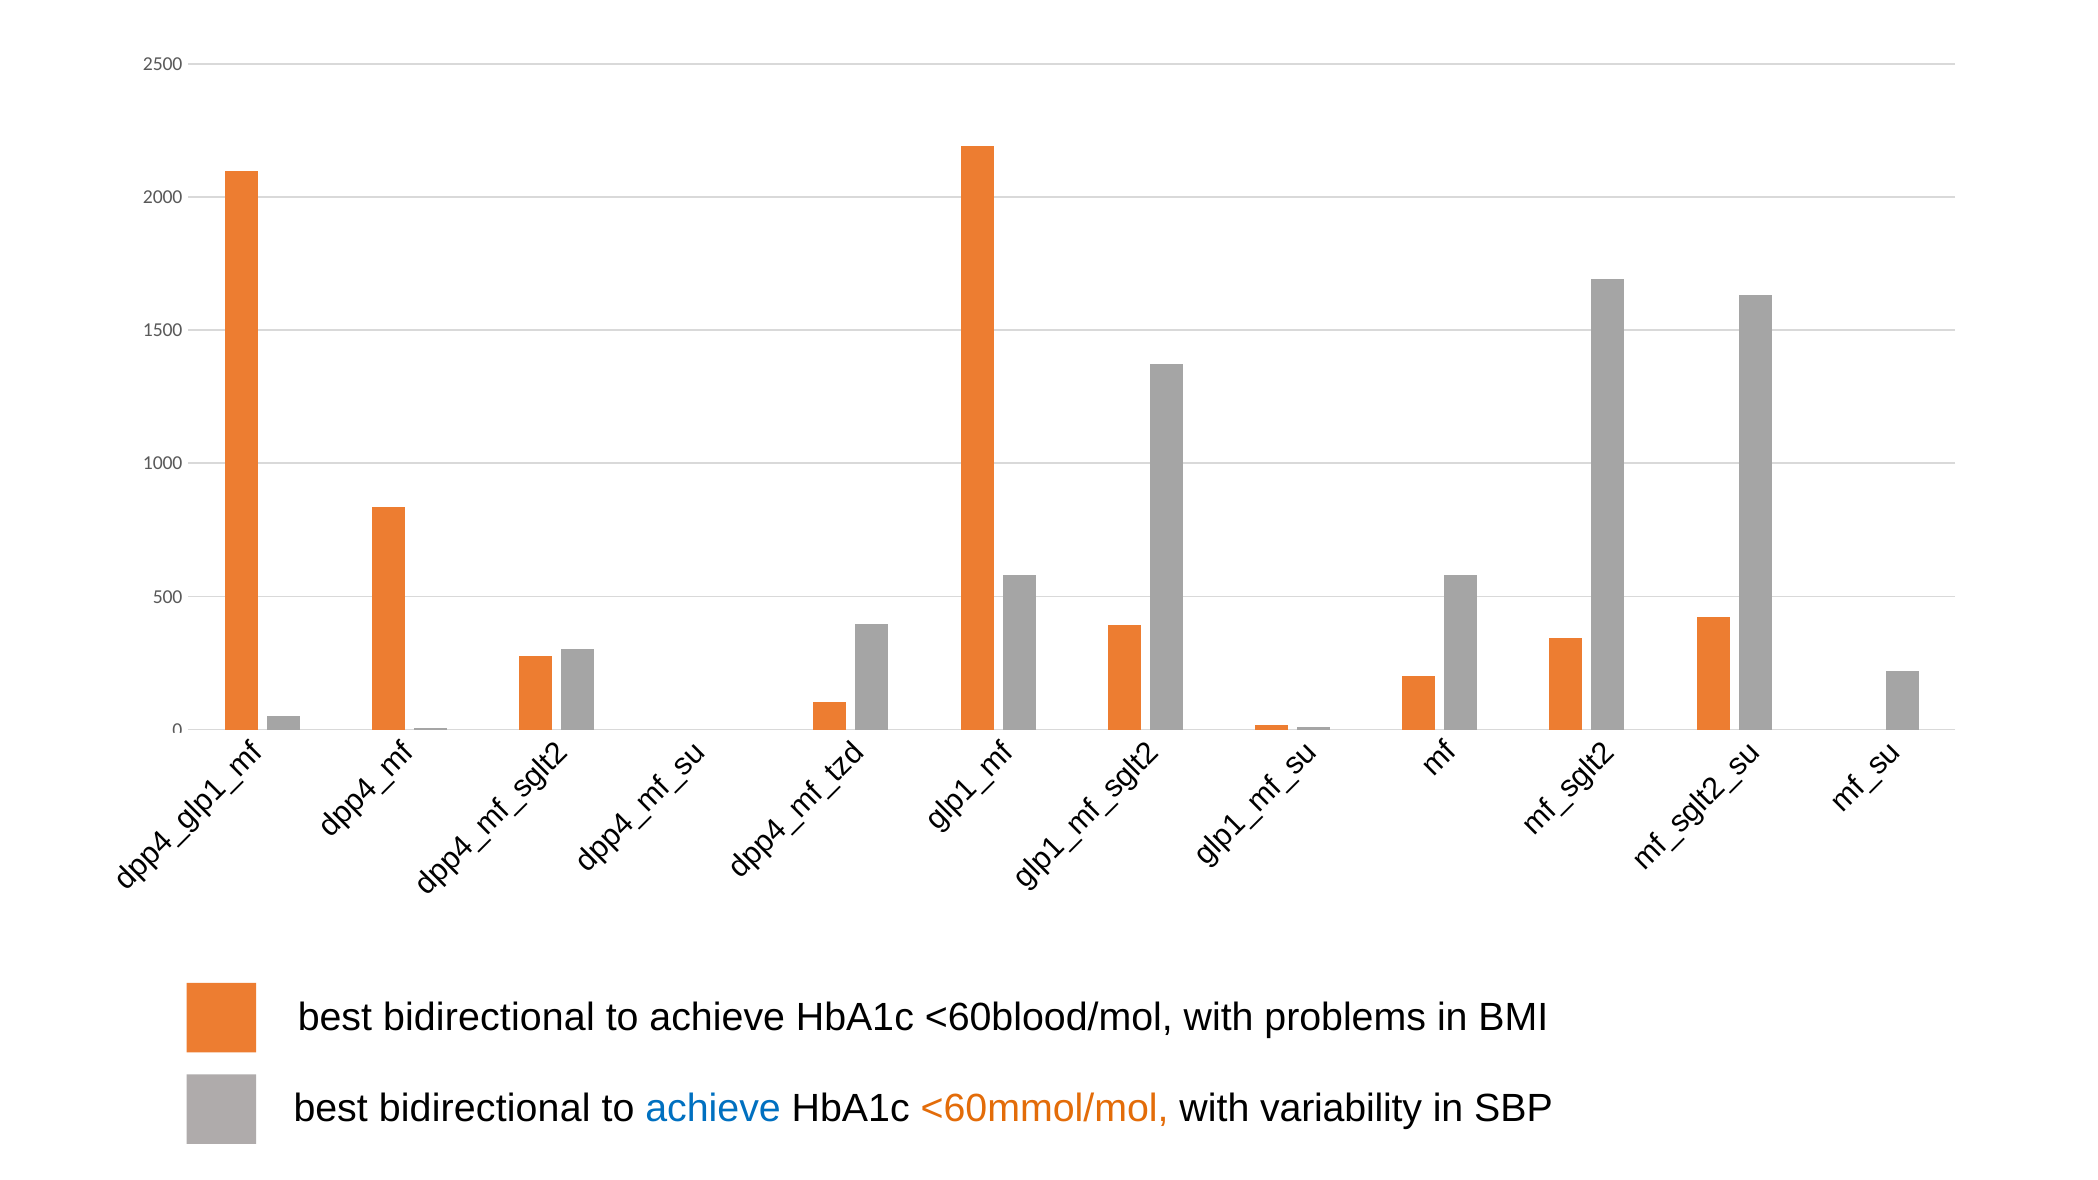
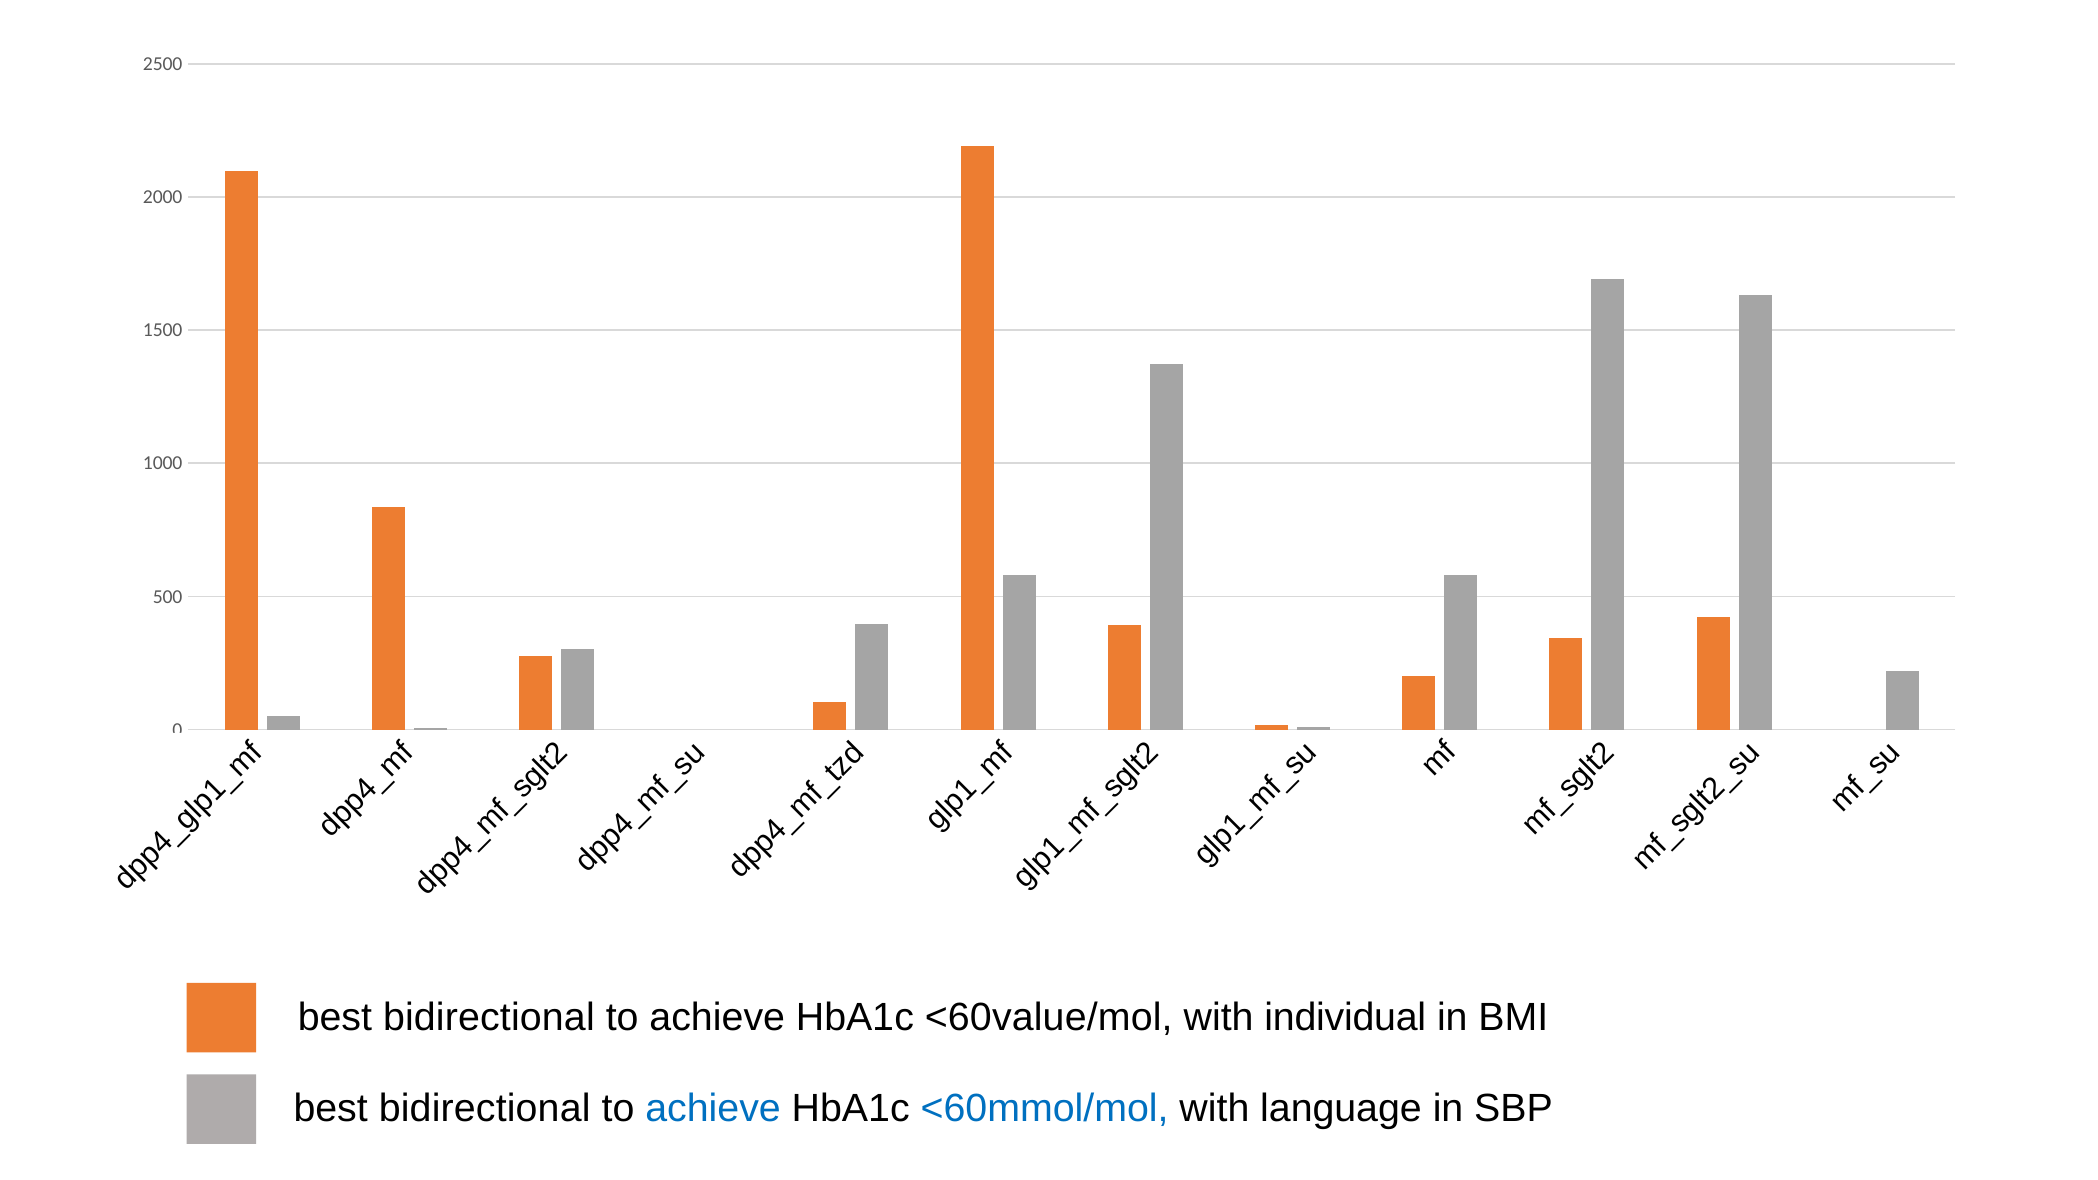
<60blood/mol: <60blood/mol -> <60value/mol
problems: problems -> individual
<60mmol/mol at (1045, 1109) colour: orange -> blue
variability: variability -> language
